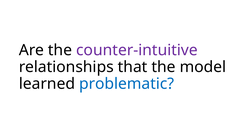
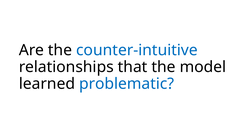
counter-intuitive colour: purple -> blue
